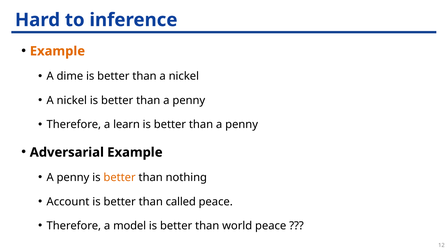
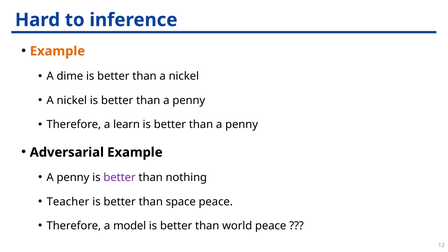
better at (120, 178) colour: orange -> purple
Account: Account -> Teacher
called: called -> space
